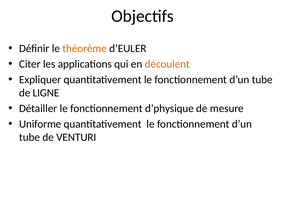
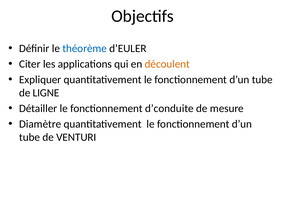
théorème colour: orange -> blue
d’physique: d’physique -> d’conduite
Uniforme: Uniforme -> Diamètre
